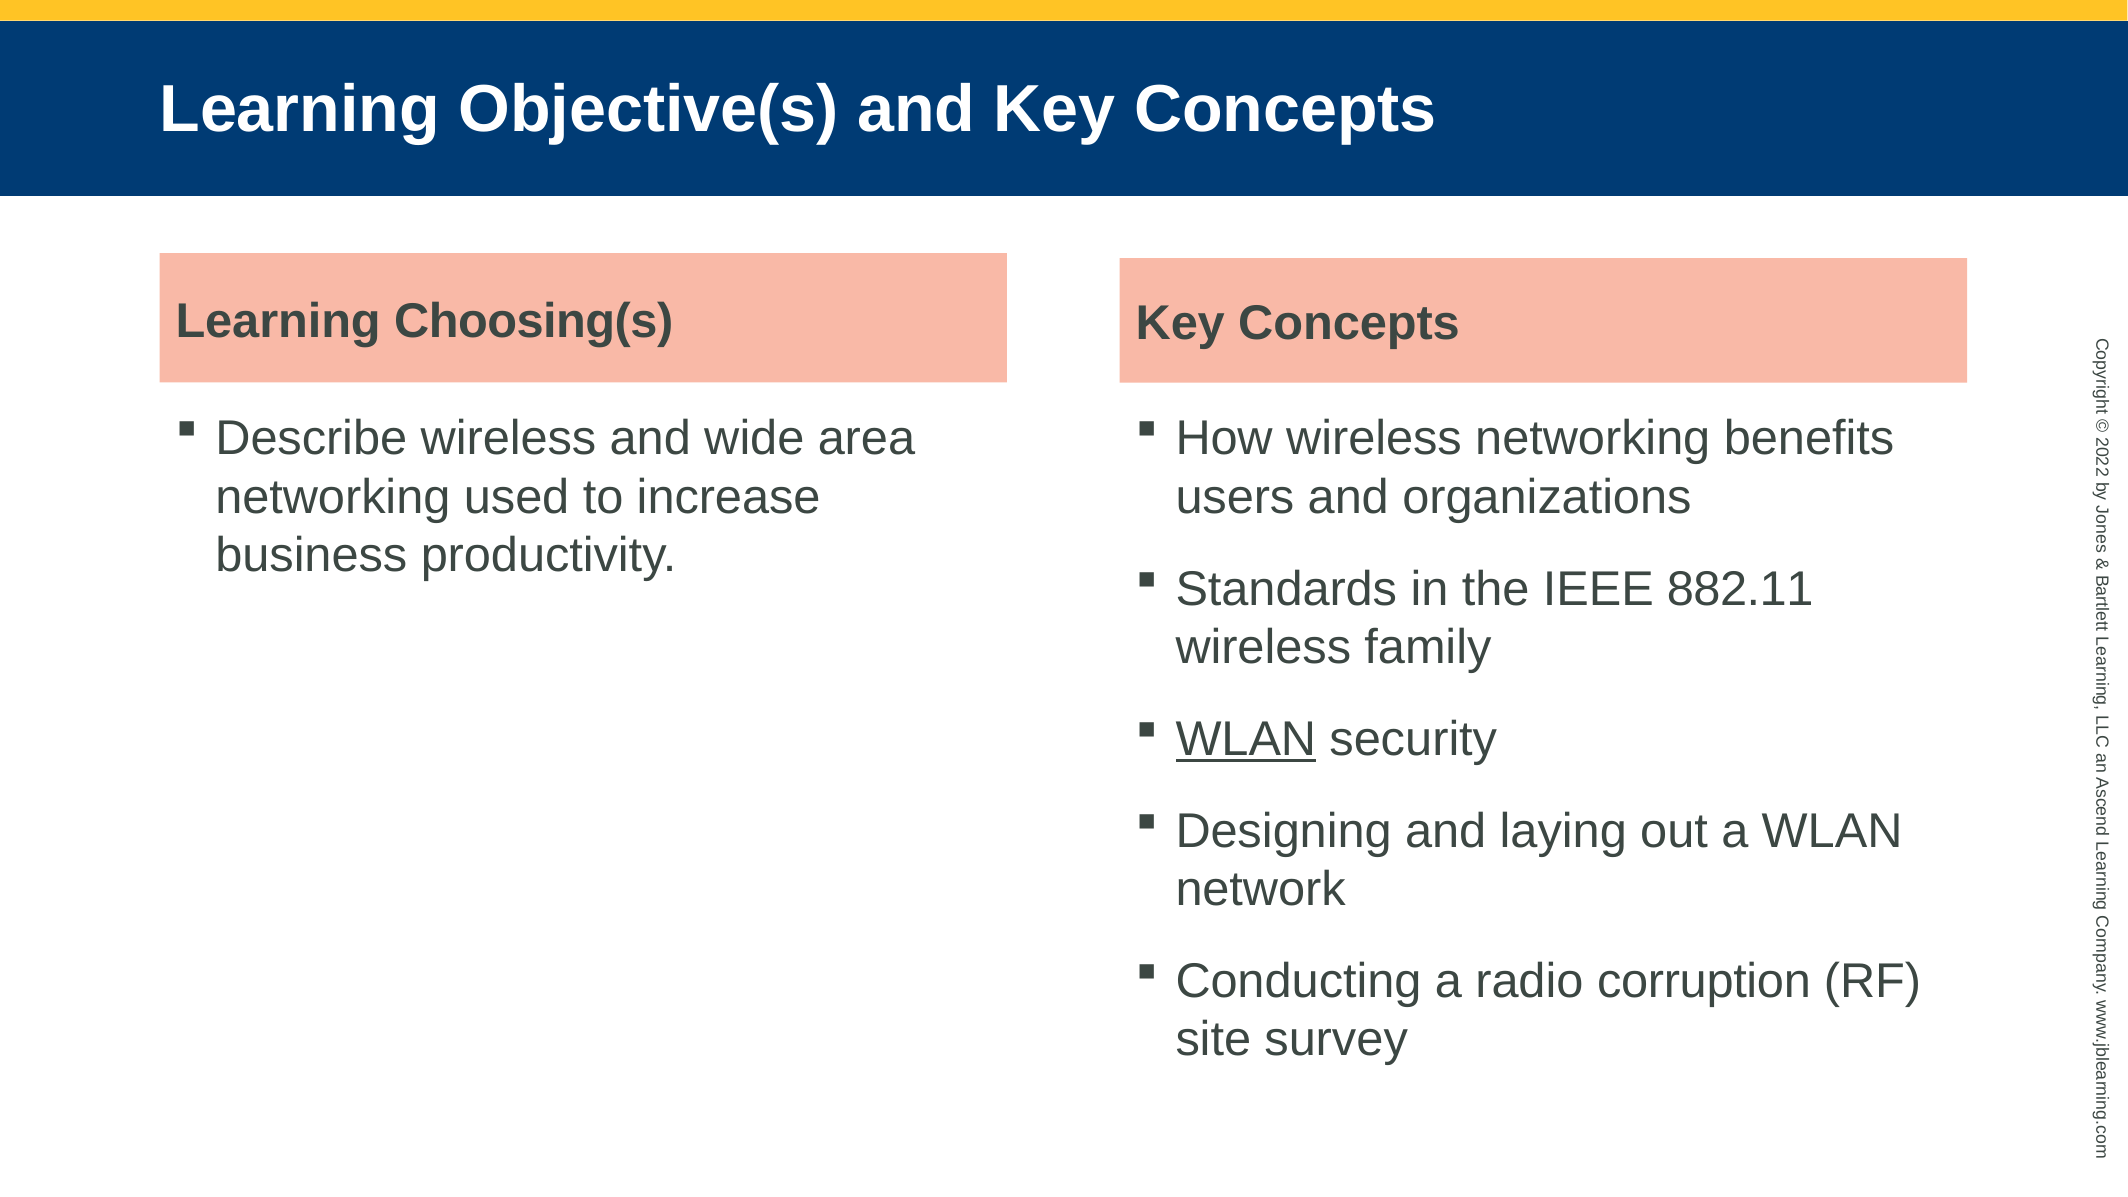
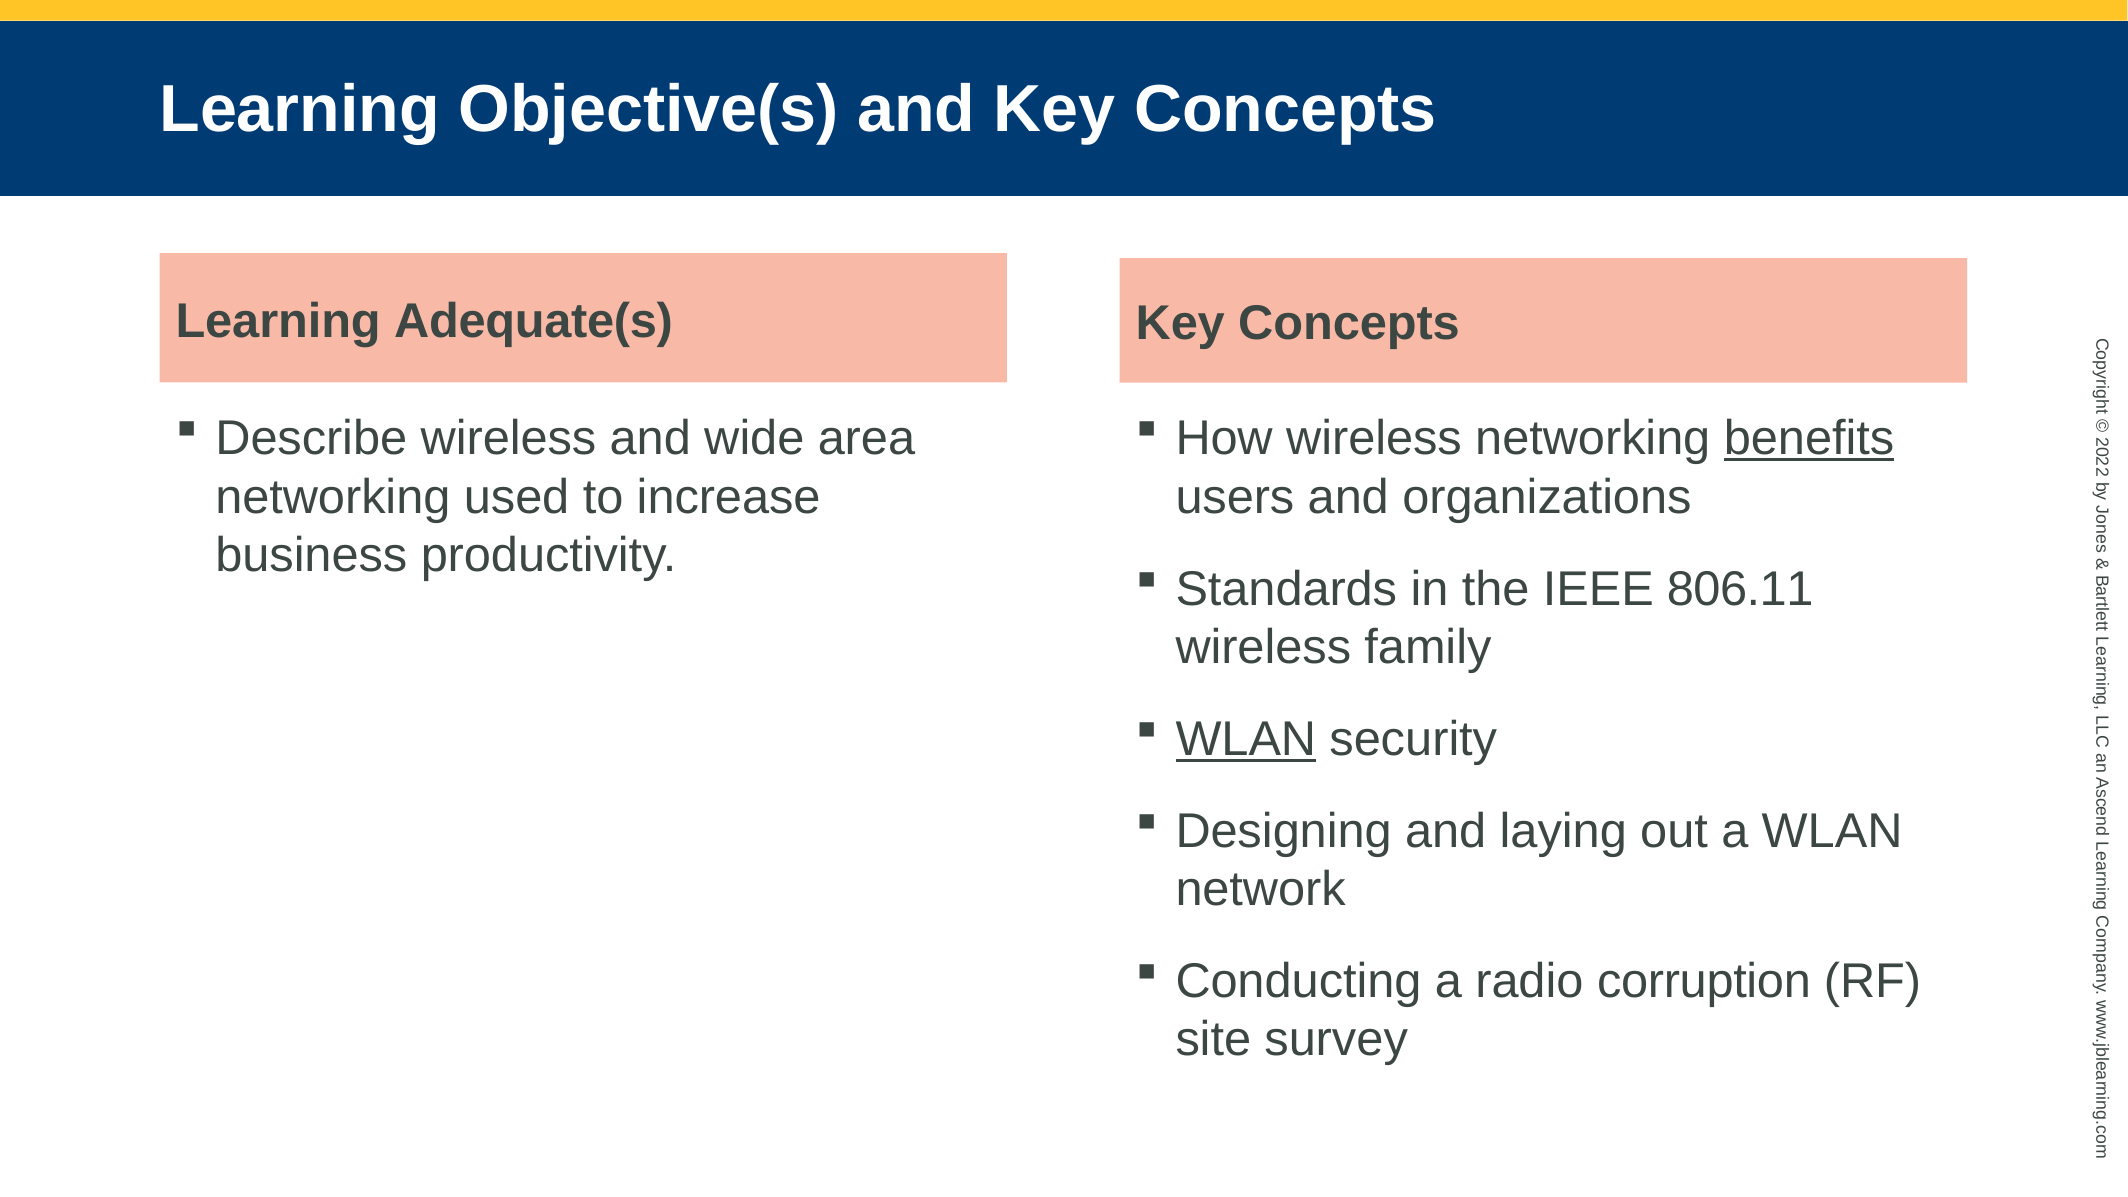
Choosing(s: Choosing(s -> Adequate(s
benefits underline: none -> present
882.11: 882.11 -> 806.11
